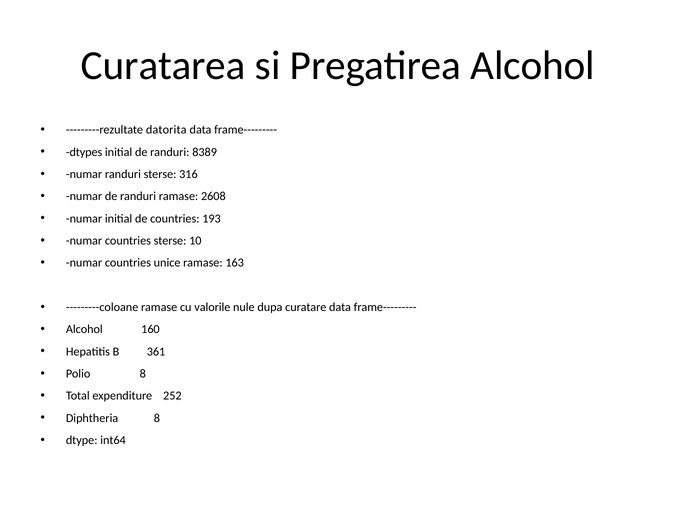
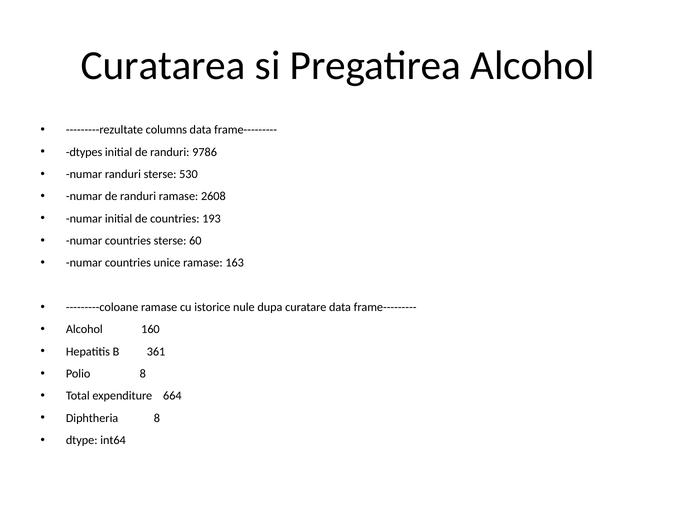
datorita: datorita -> columns
8389: 8389 -> 9786
316: 316 -> 530
10: 10 -> 60
valorile: valorile -> istorice
252: 252 -> 664
